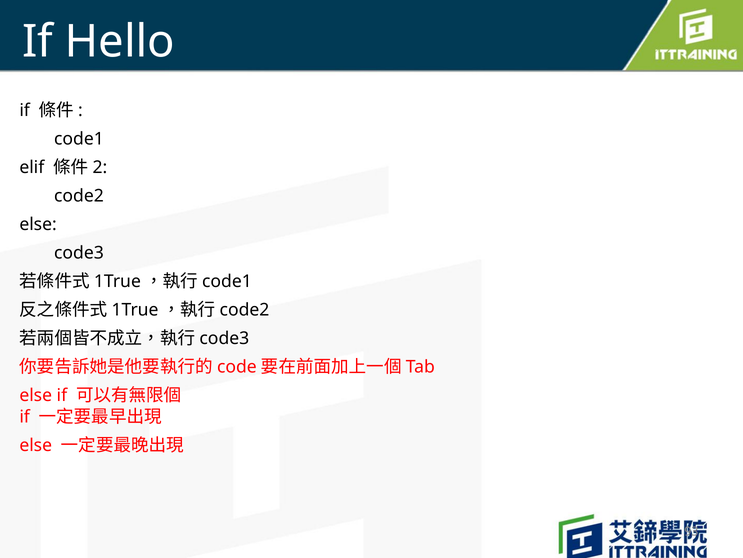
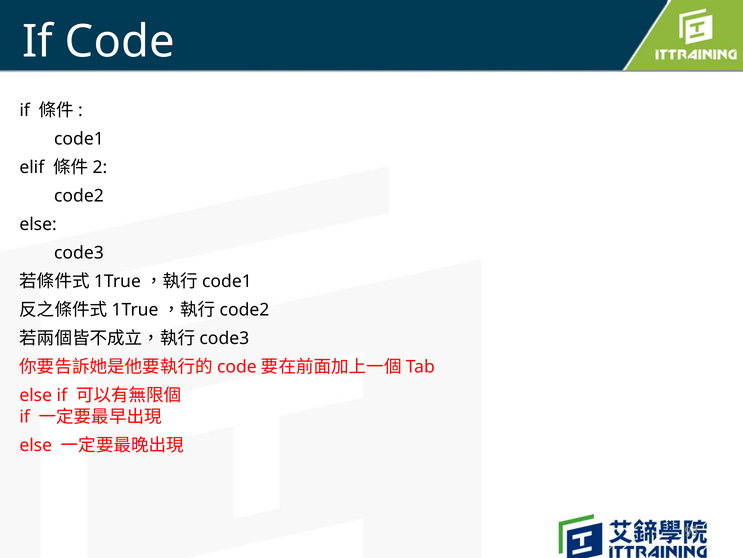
Hello: Hello -> Code
